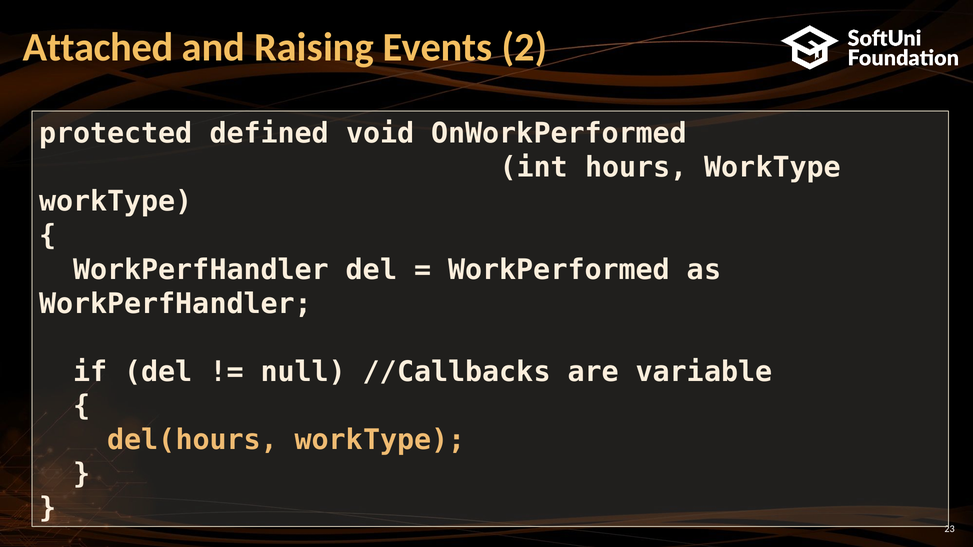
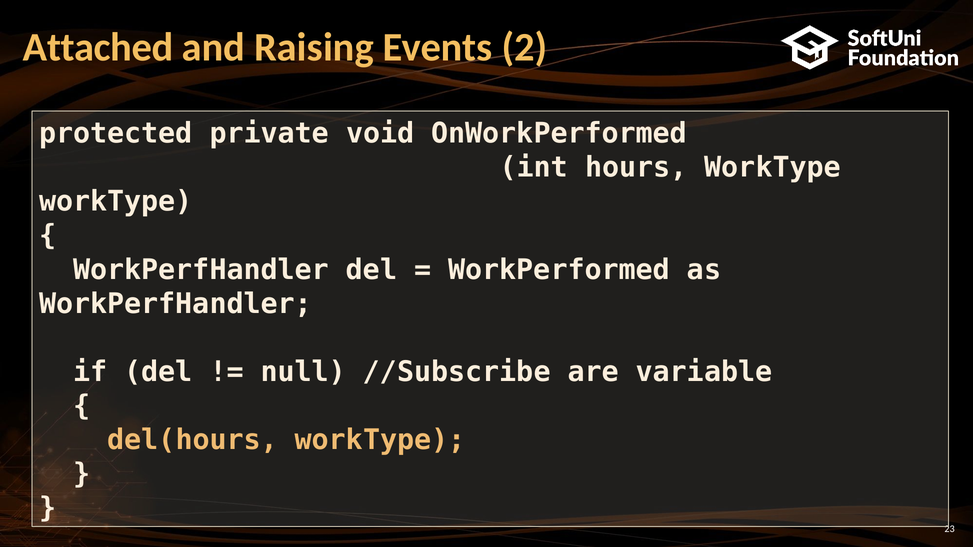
defined: defined -> private
//Callbacks: //Callbacks -> //Subscribe
